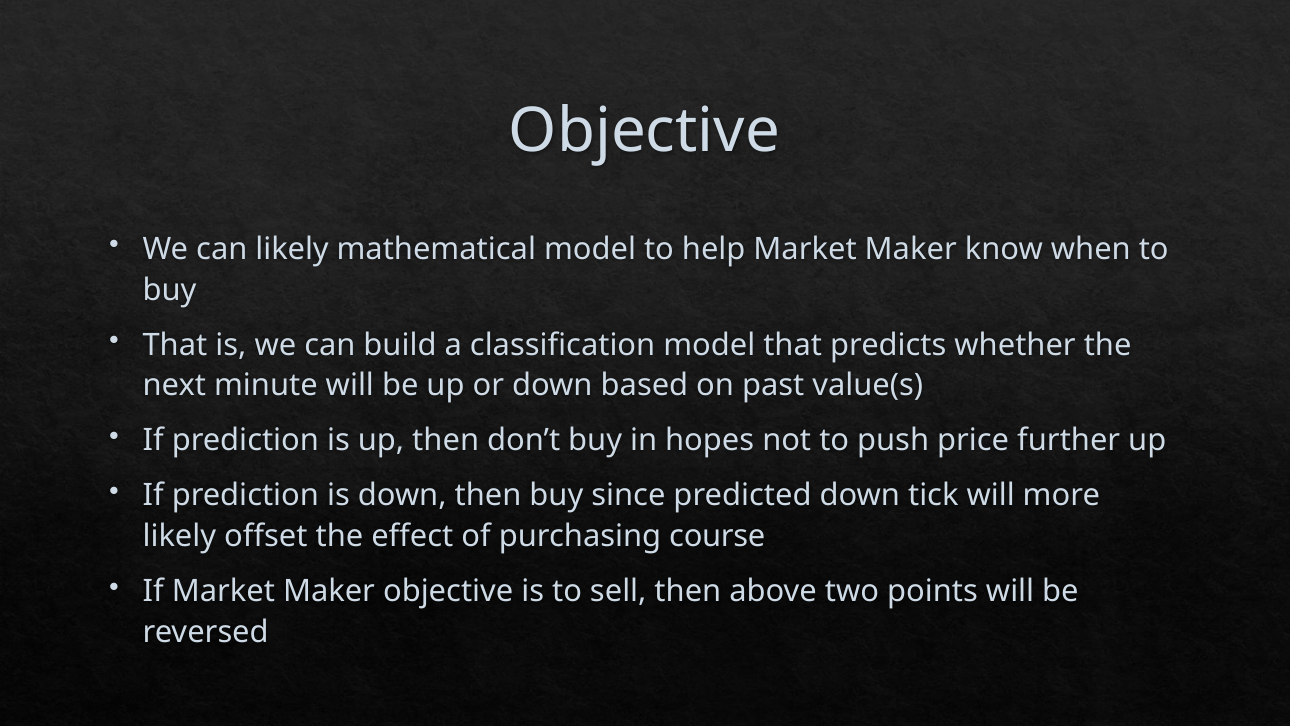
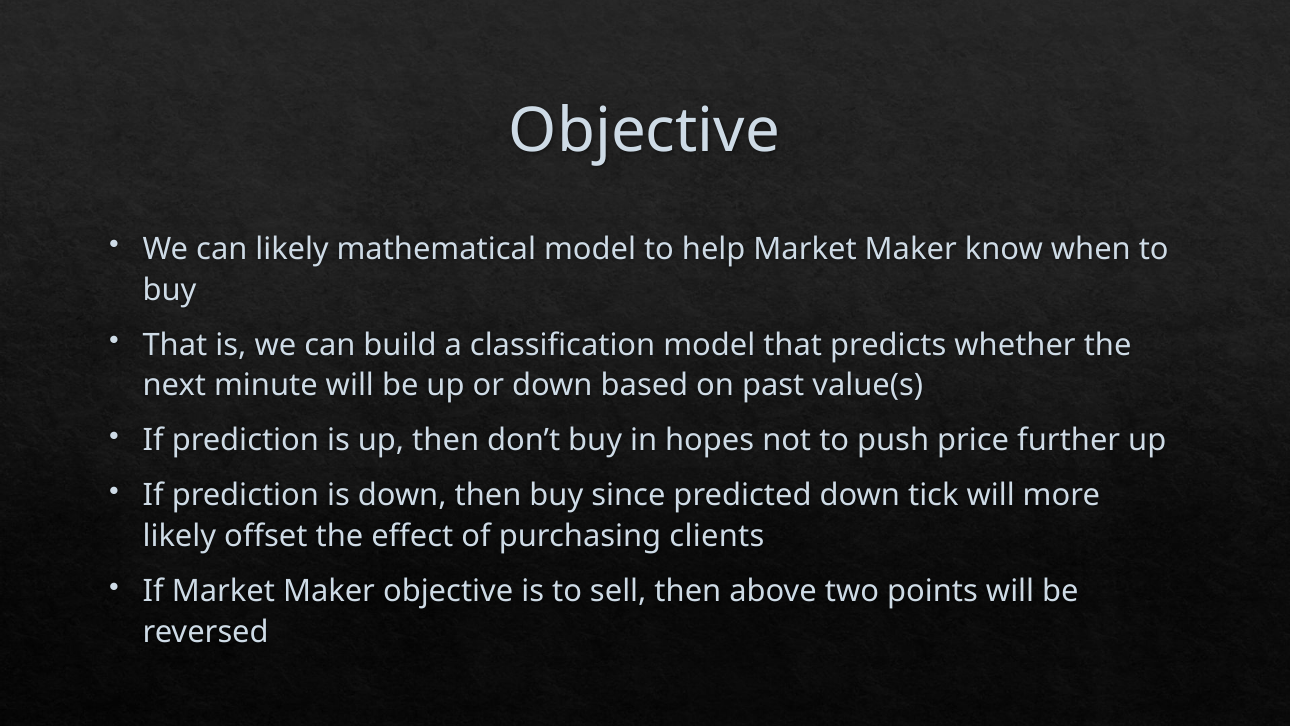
course: course -> clients
